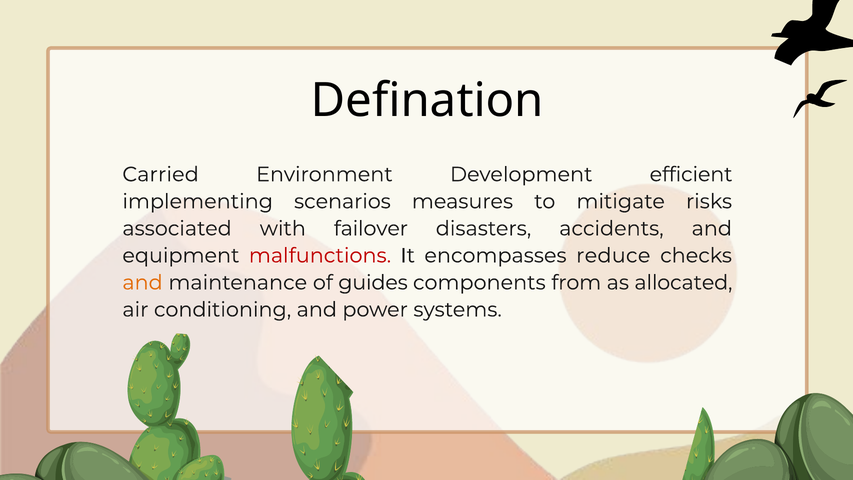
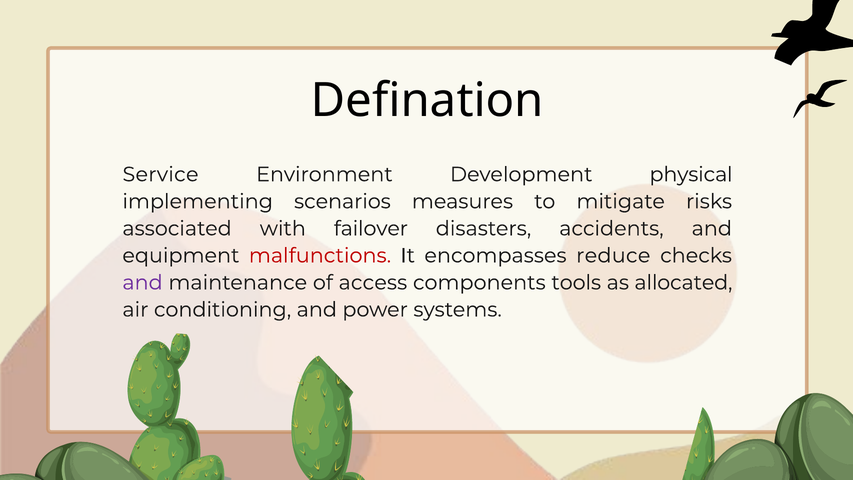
Carried: Carried -> Service
efficient: efficient -> physical
and at (143, 283) colour: orange -> purple
guides: guides -> access
from: from -> tools
